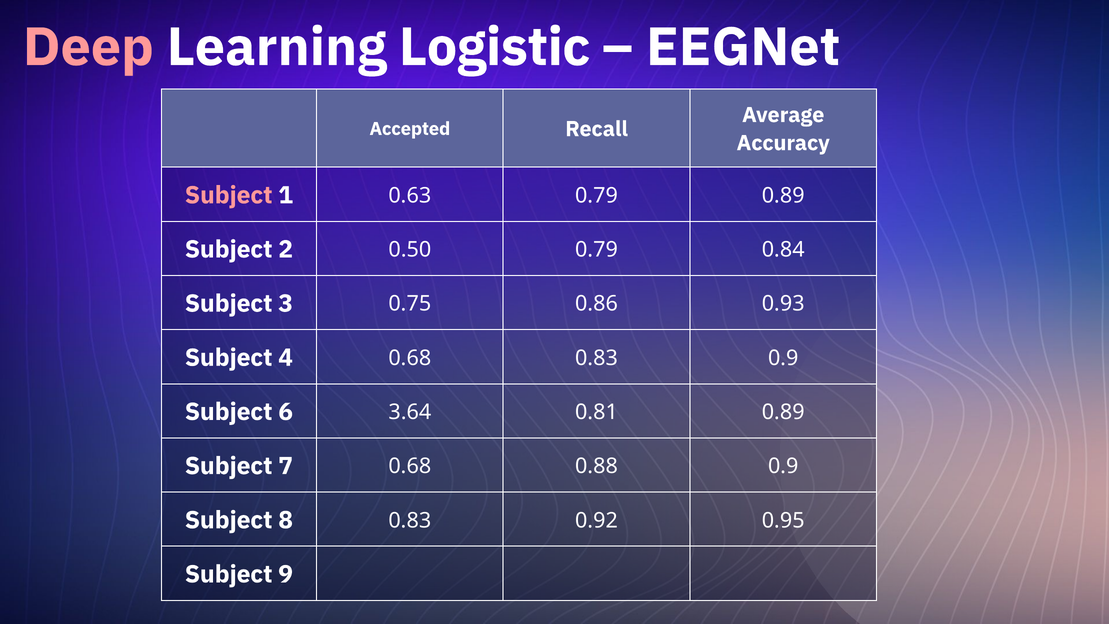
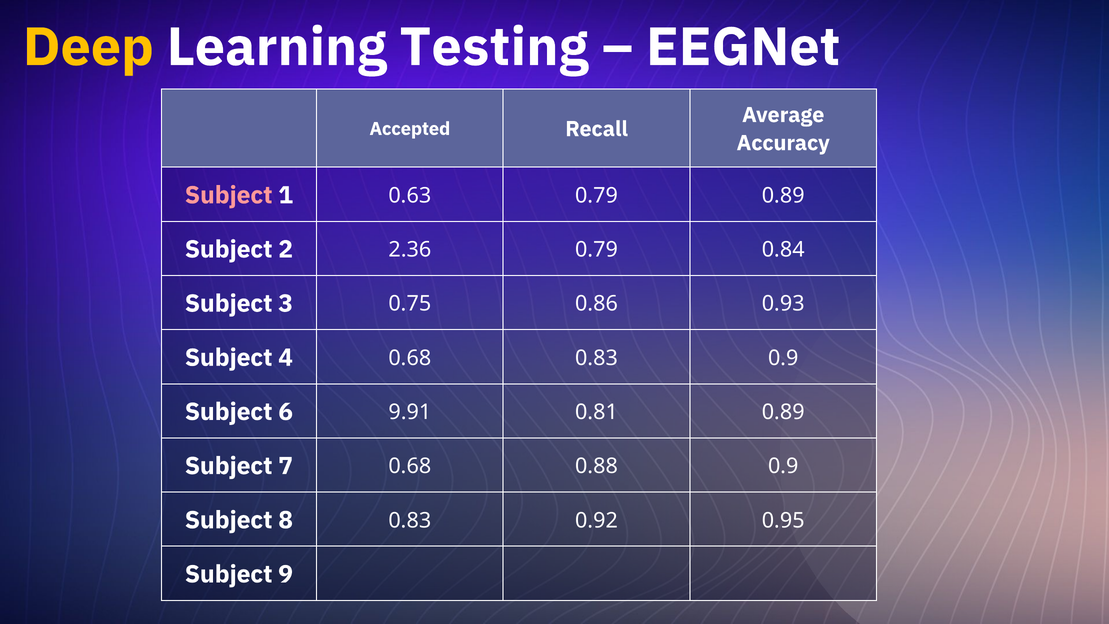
Deep colour: pink -> yellow
Logistic: Logistic -> Testing
0.50: 0.50 -> 2.36
3.64: 3.64 -> 9.91
